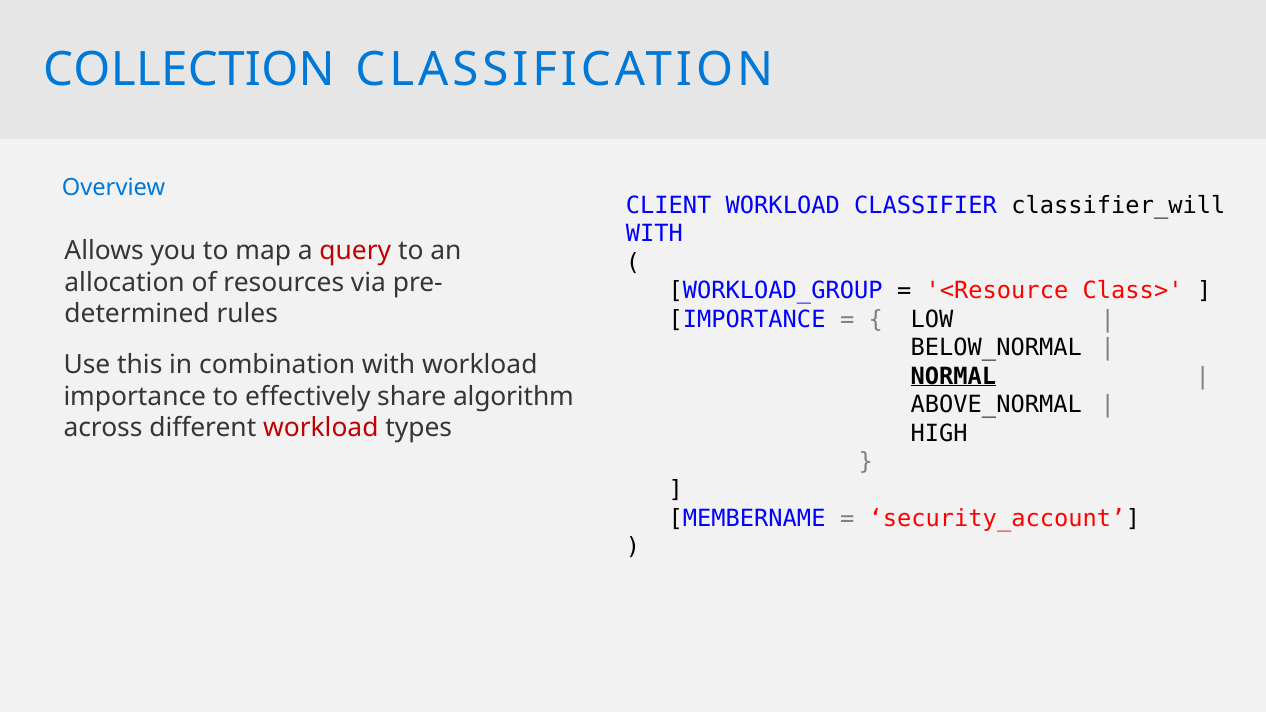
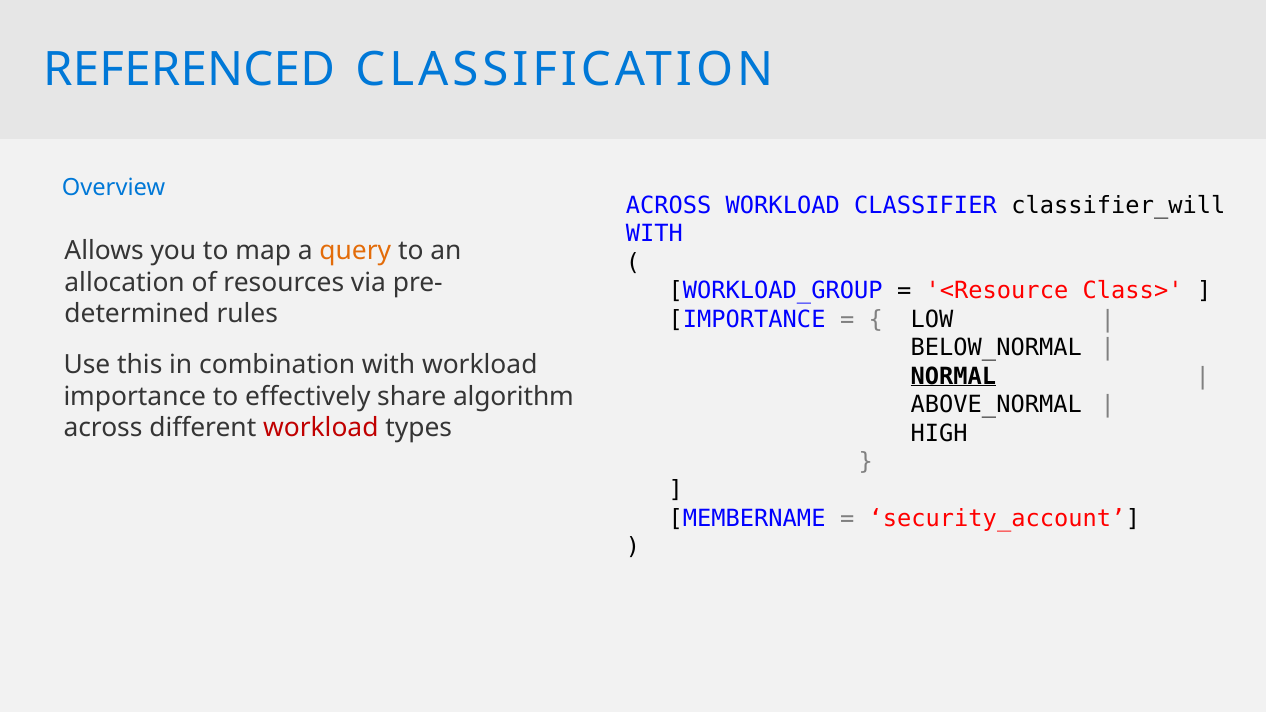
COLLECTION: COLLECTION -> REFERENCED
CLIENT at (669, 206): CLIENT -> ACROSS
query colour: red -> orange
